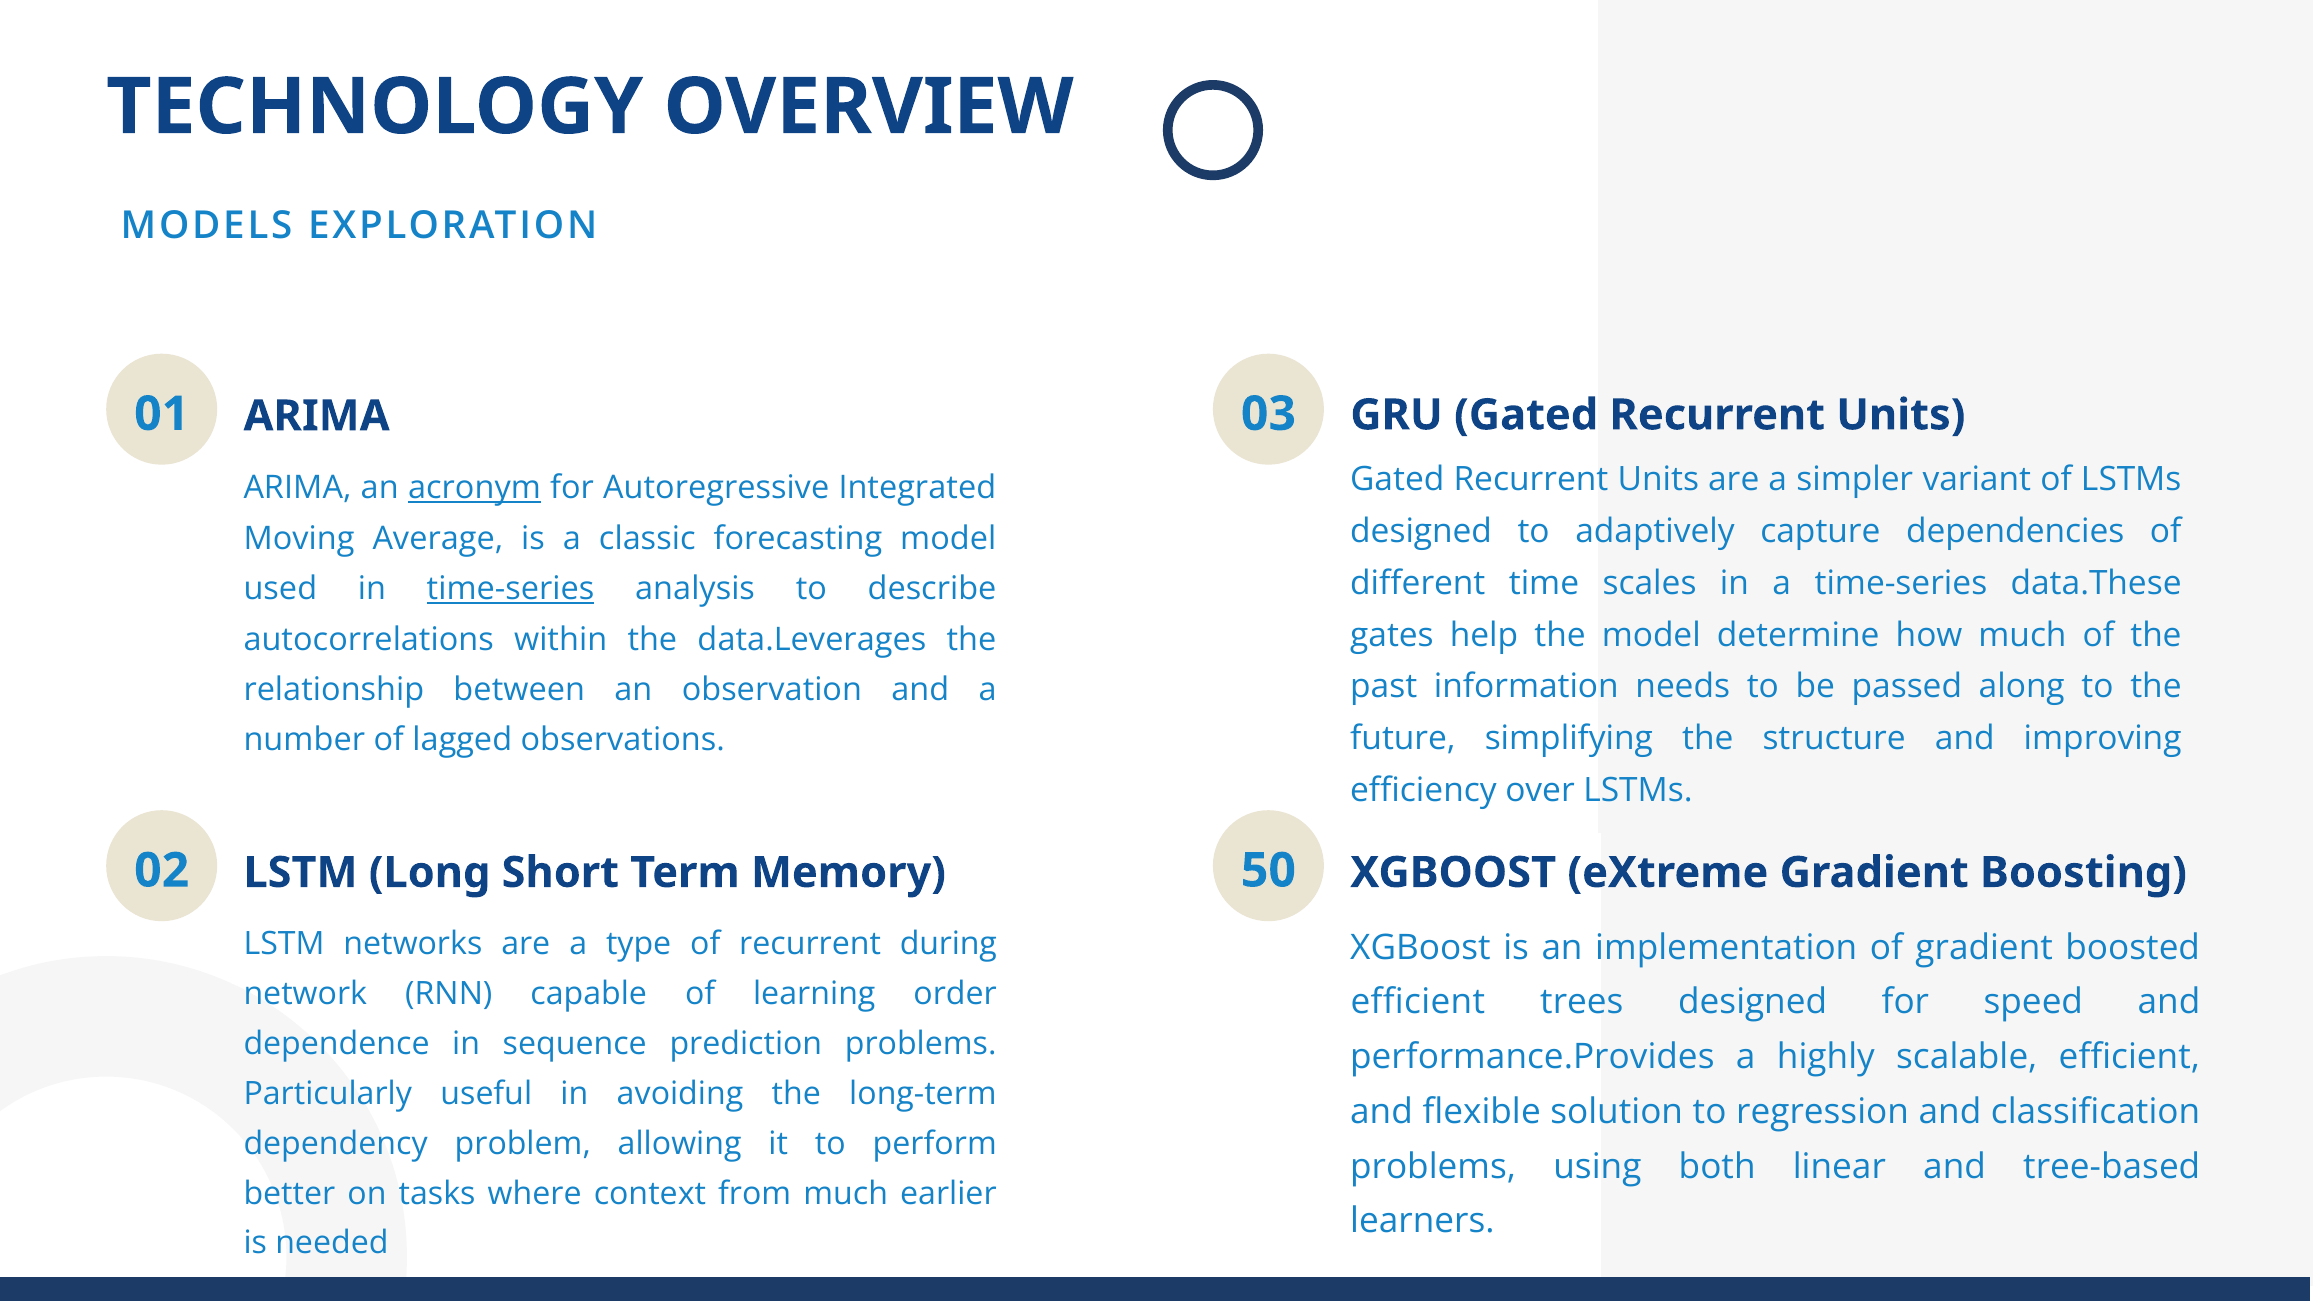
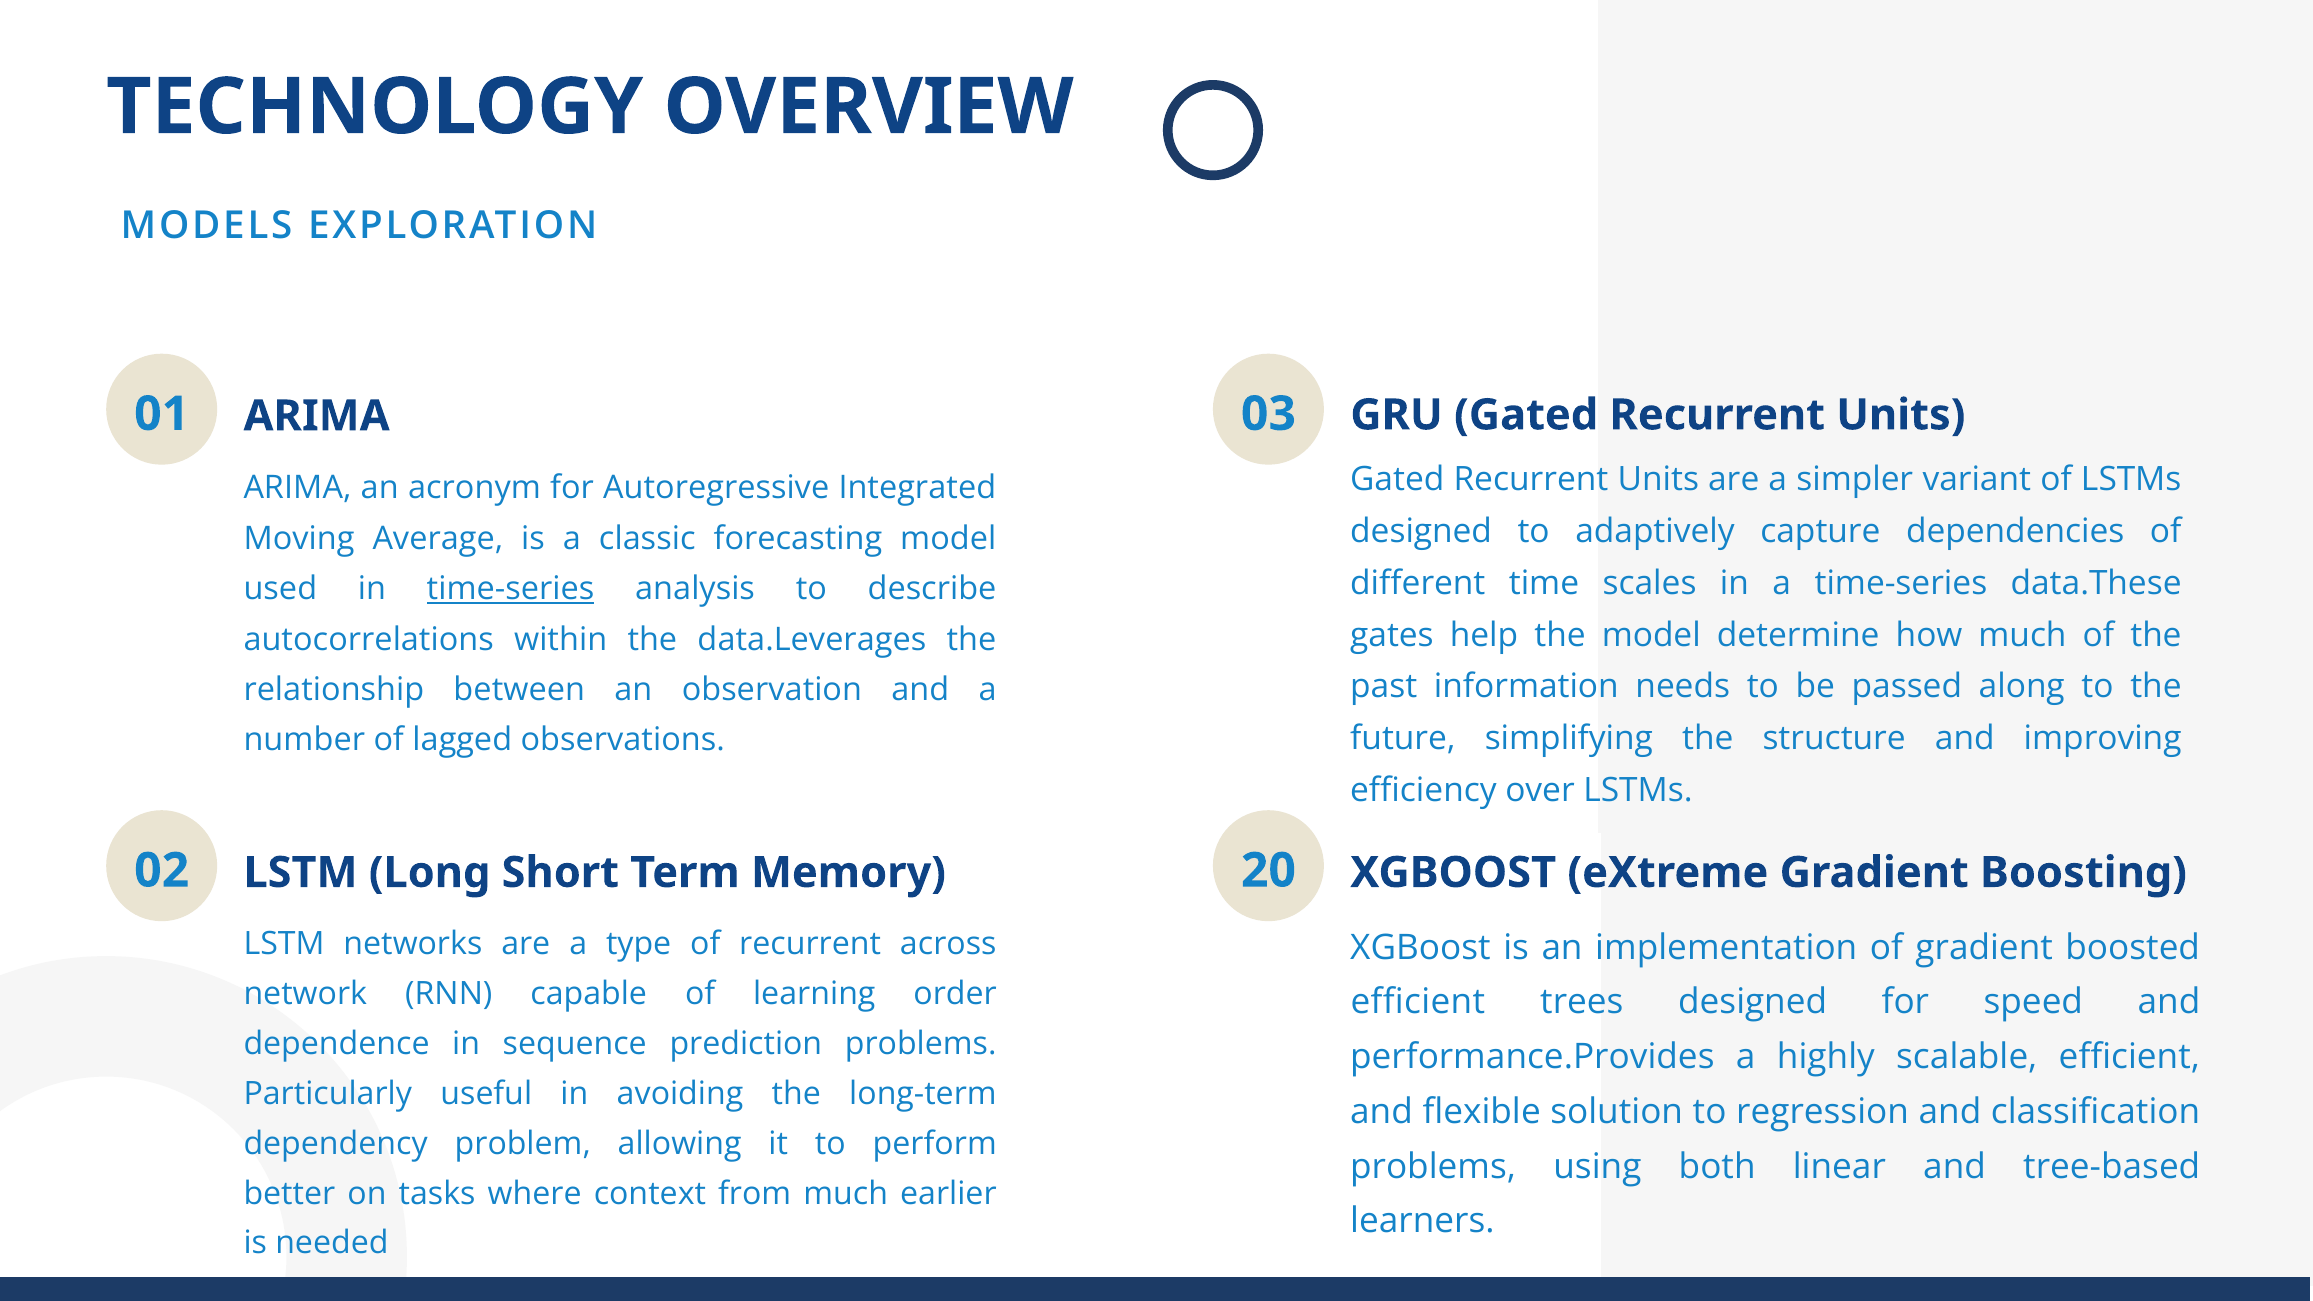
acronym underline: present -> none
50: 50 -> 20
during: during -> across
